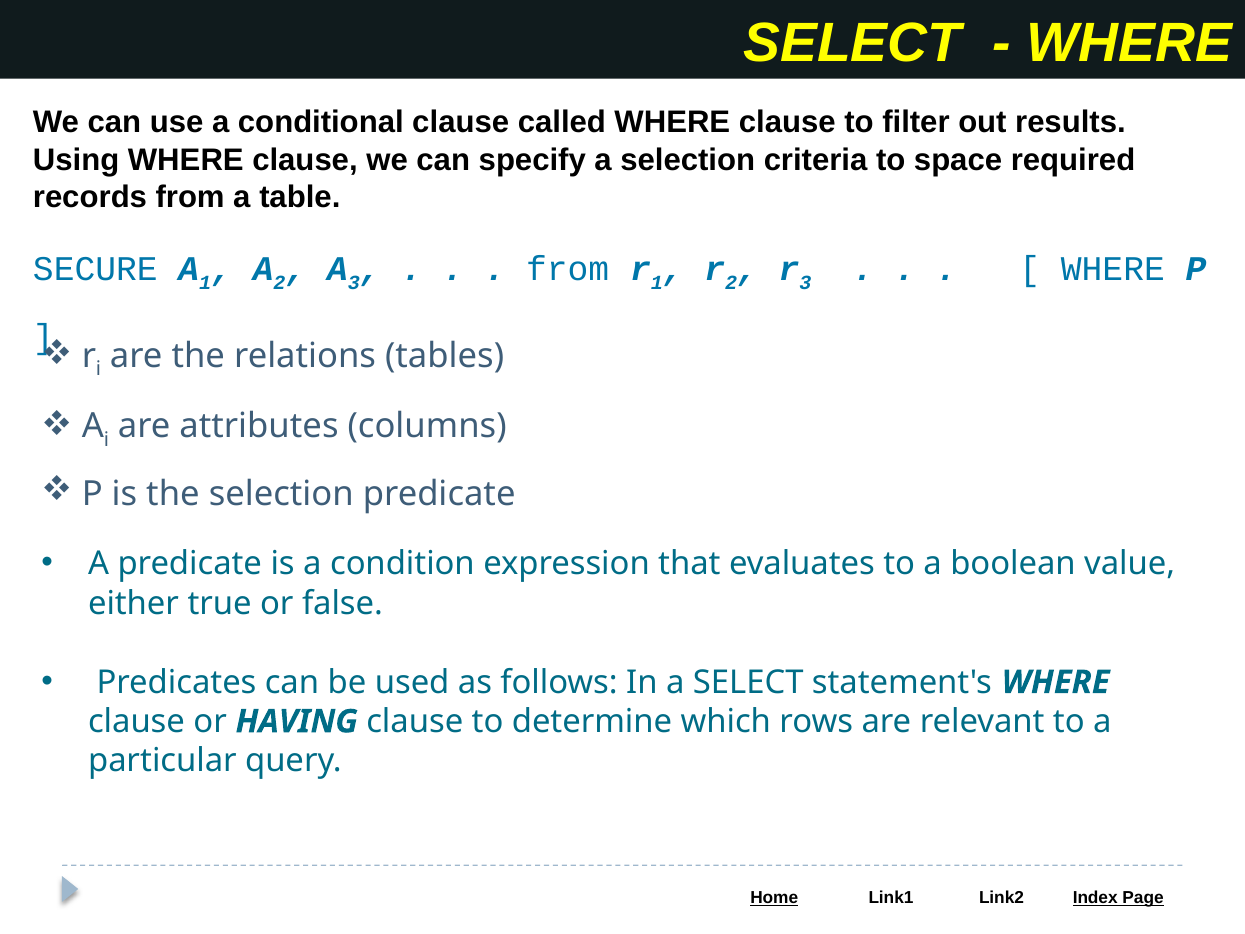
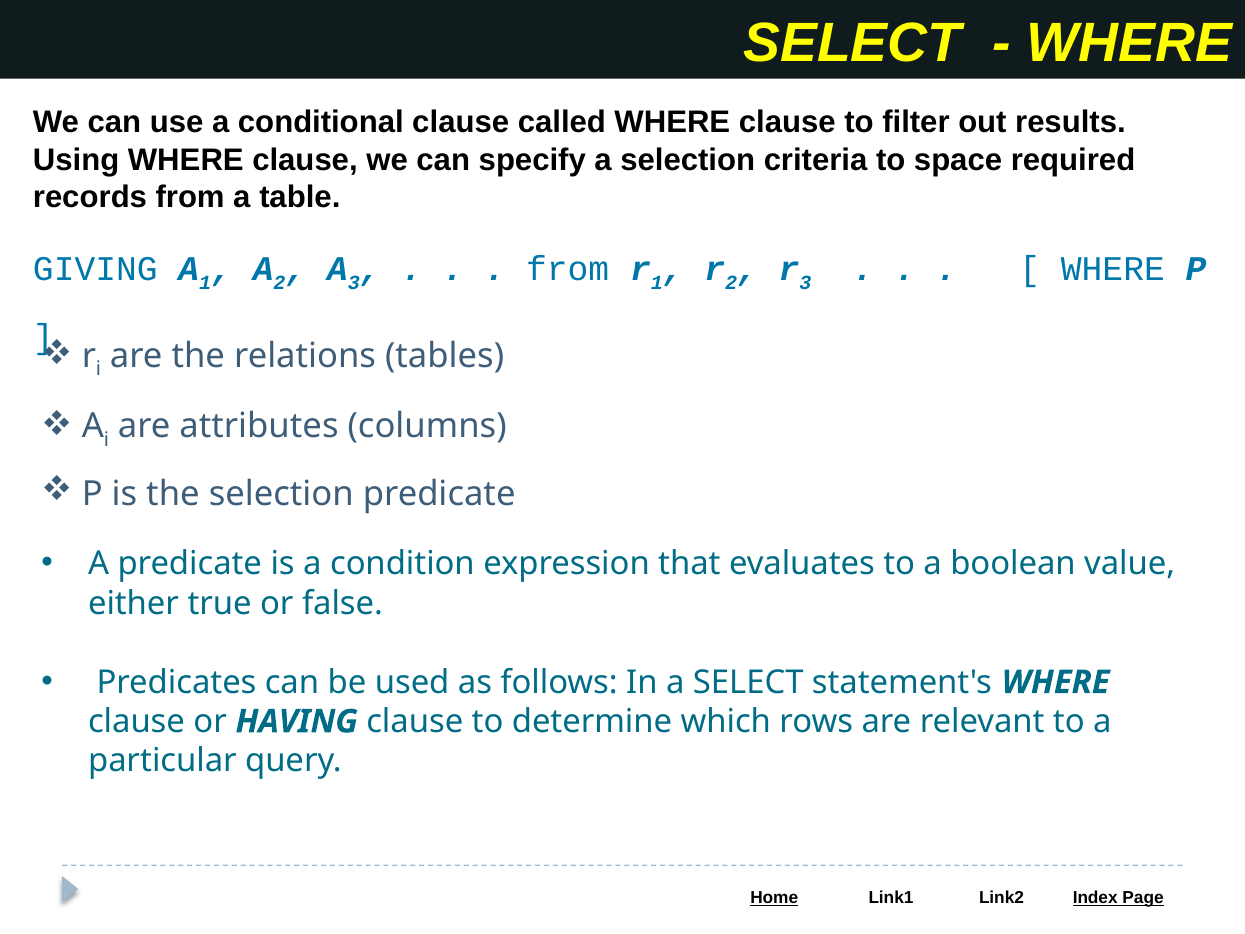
SECURE: SECURE -> GIVING
